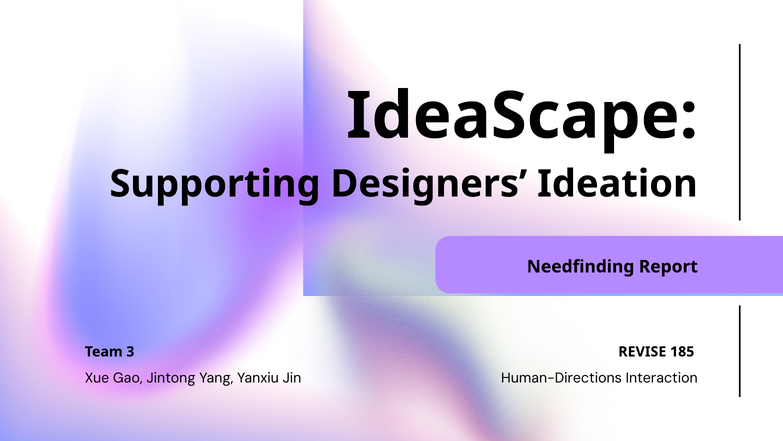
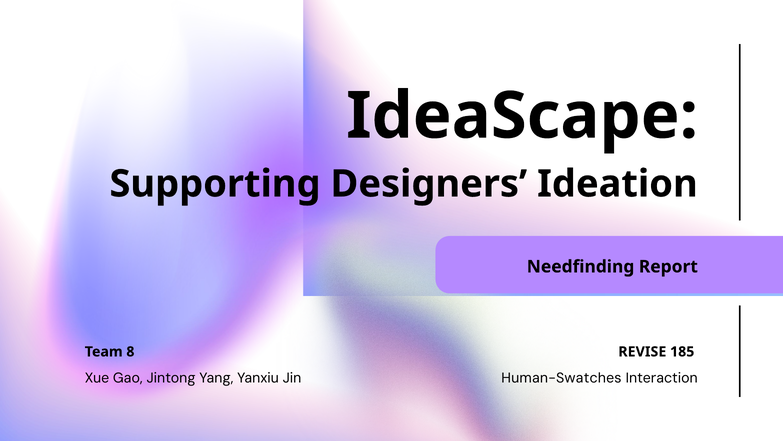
3: 3 -> 8
Human-Directions: Human-Directions -> Human-Swatches
